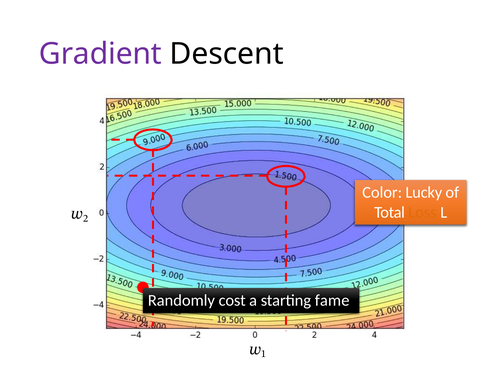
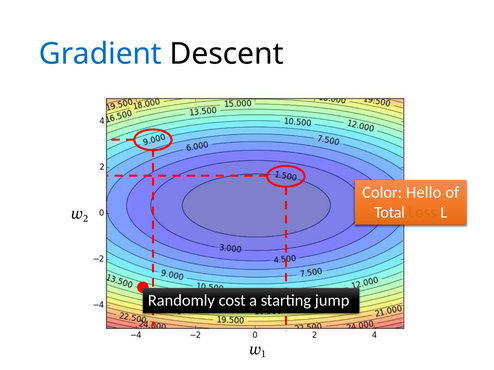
Gradient colour: purple -> blue
Lucky: Lucky -> Hello
fame: fame -> jump
